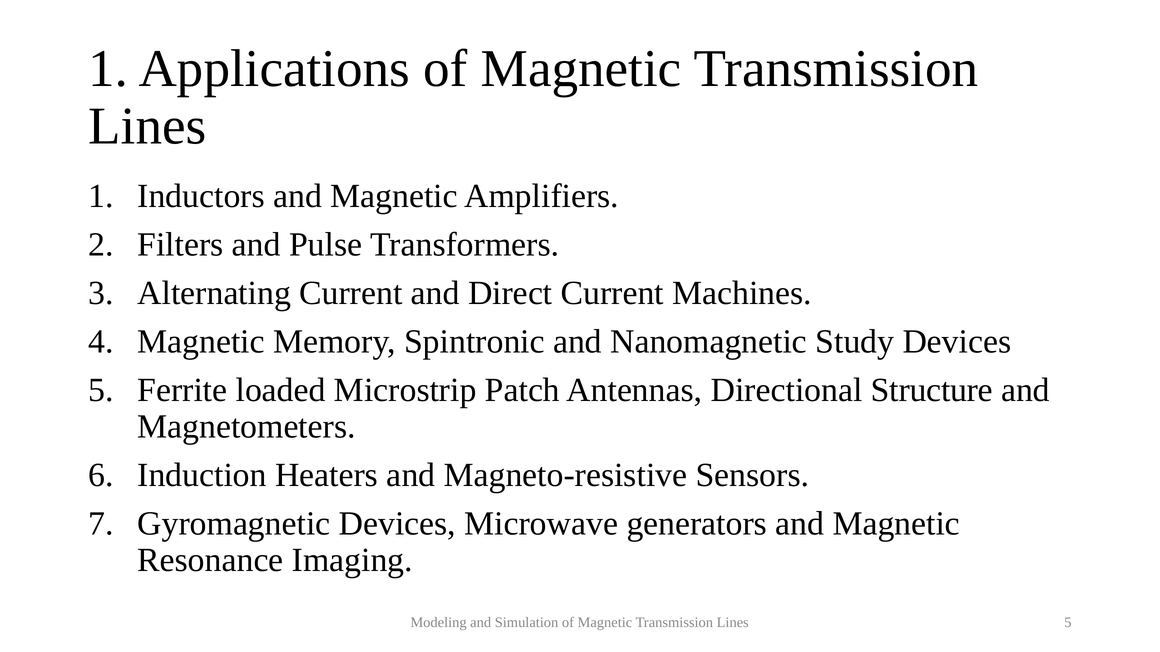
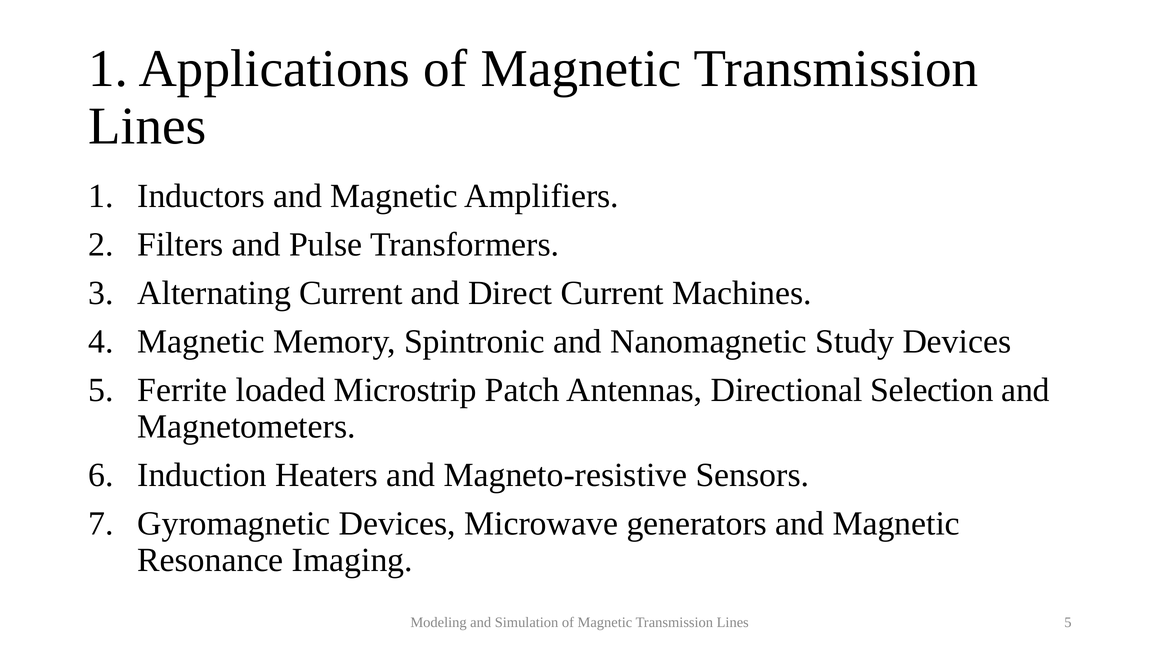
Structure: Structure -> Selection
